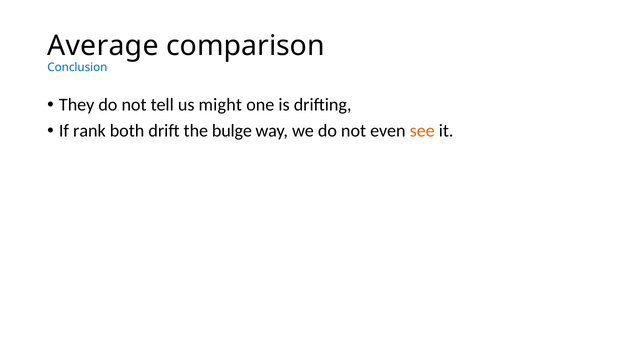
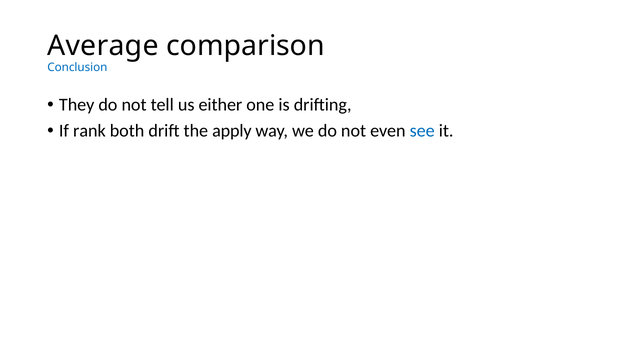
might: might -> either
bulge: bulge -> apply
see colour: orange -> blue
